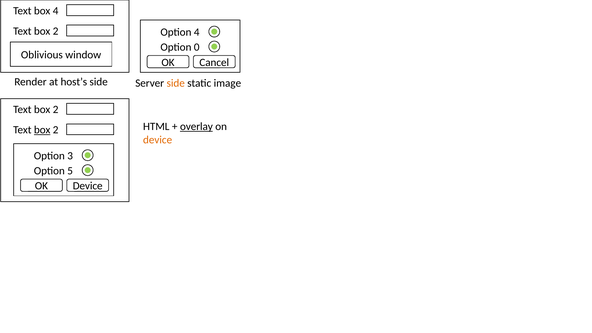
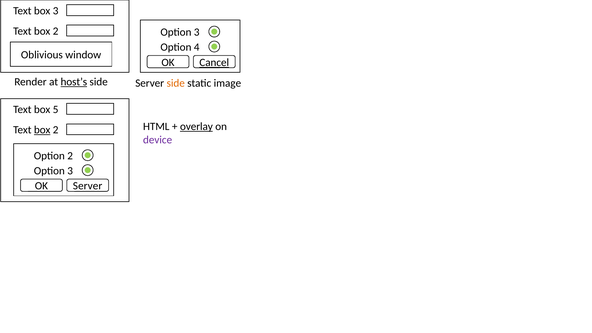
box 4: 4 -> 3
4 at (197, 32): 4 -> 3
0: 0 -> 4
Cancel underline: none -> present
host’s underline: none -> present
2 at (56, 110): 2 -> 5
device at (158, 140) colour: orange -> purple
Option 3: 3 -> 2
5 at (70, 171): 5 -> 3
OK Device: Device -> Server
